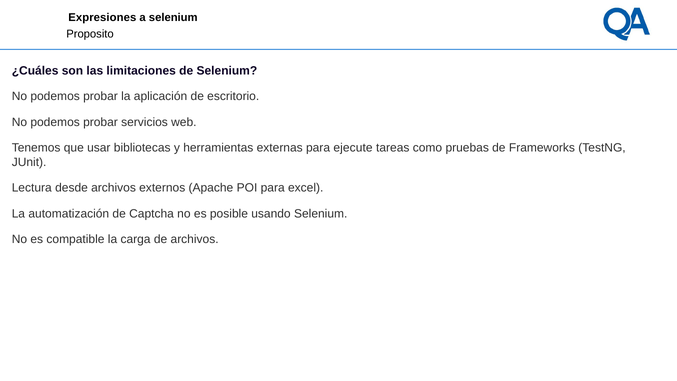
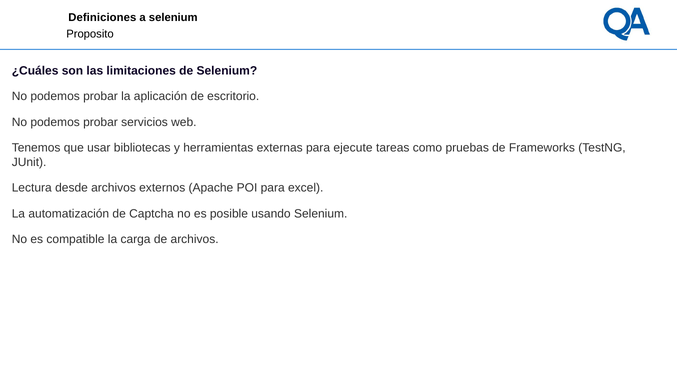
Expresiones: Expresiones -> Definiciones
